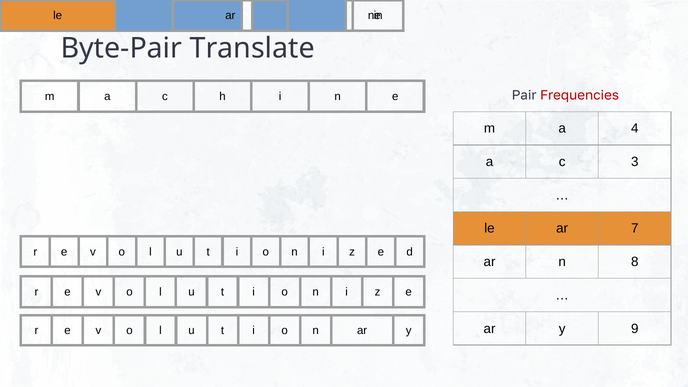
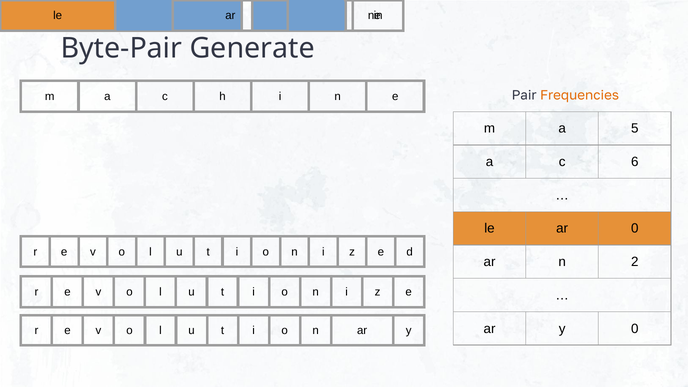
Translate: Translate -> Generate
Frequencies colour: red -> orange
4: 4 -> 5
3: 3 -> 6
ar 7: 7 -> 0
8: 8 -> 2
y 9: 9 -> 0
